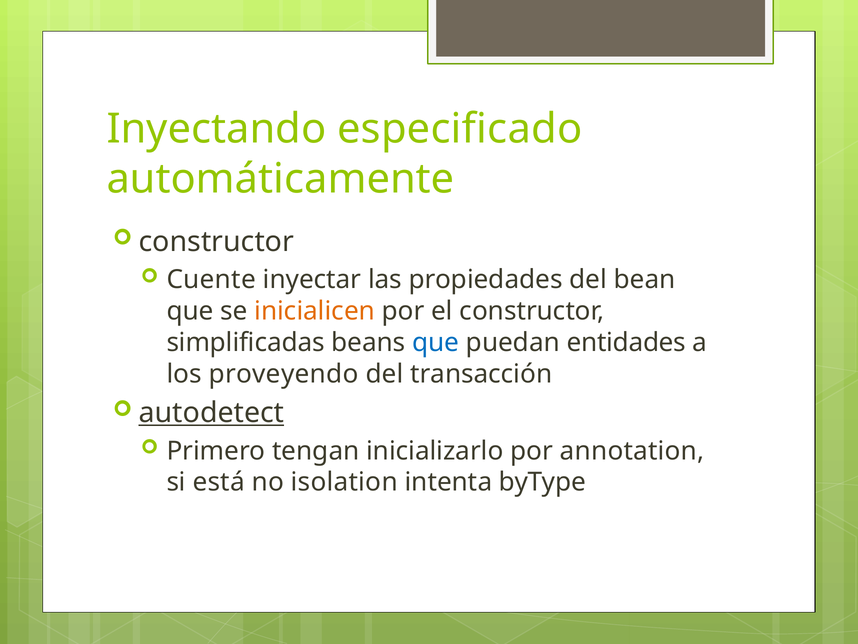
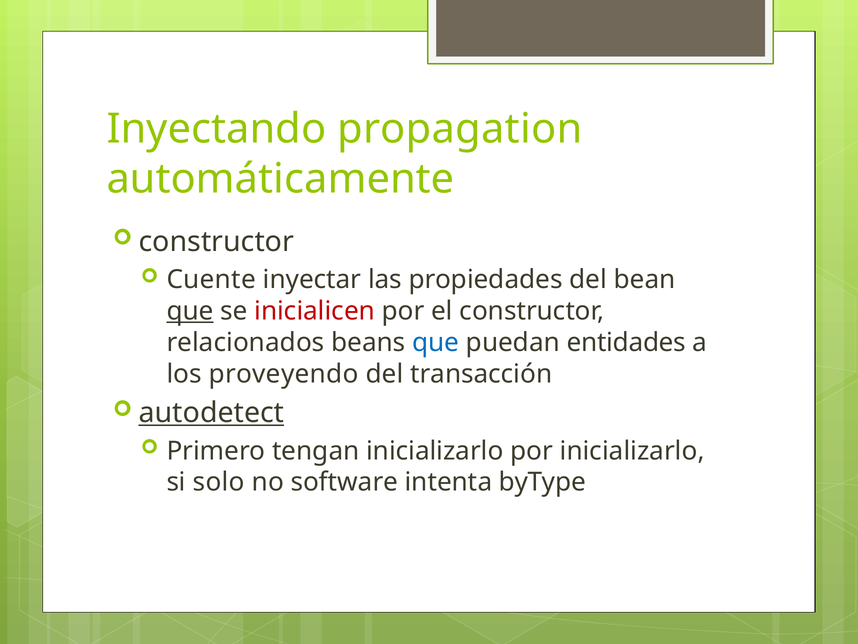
especificado: especificado -> propagation
que at (190, 311) underline: none -> present
inicialicen colour: orange -> red
simplificadas: simplificadas -> relacionados
por annotation: annotation -> inicializarlo
está: está -> solo
isolation: isolation -> software
